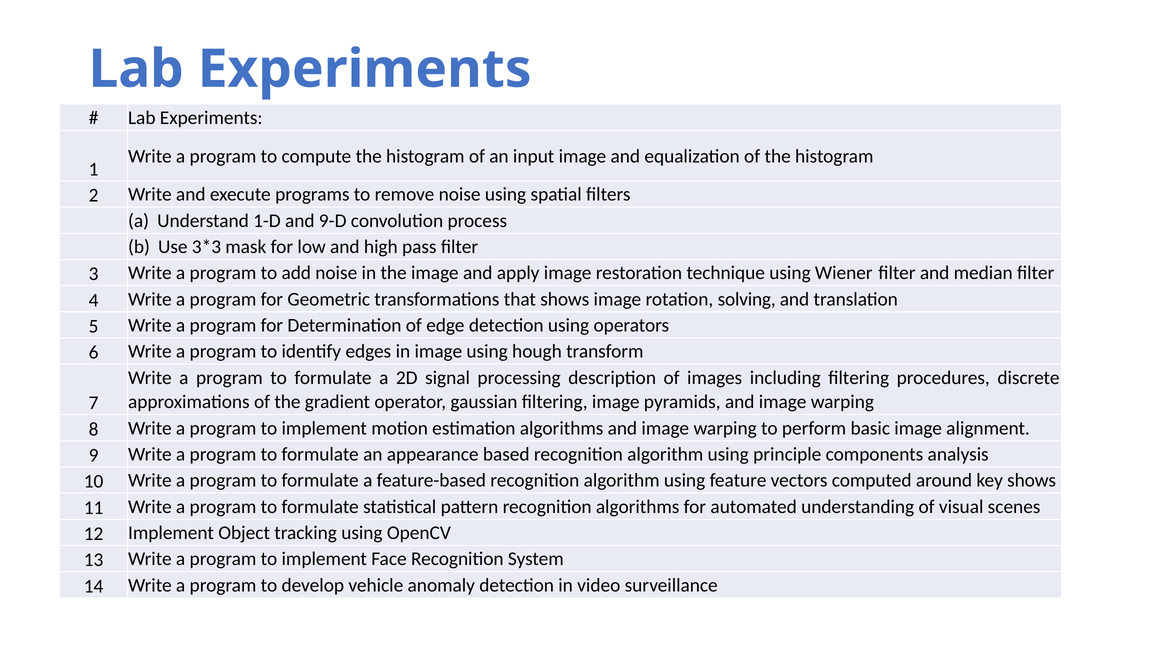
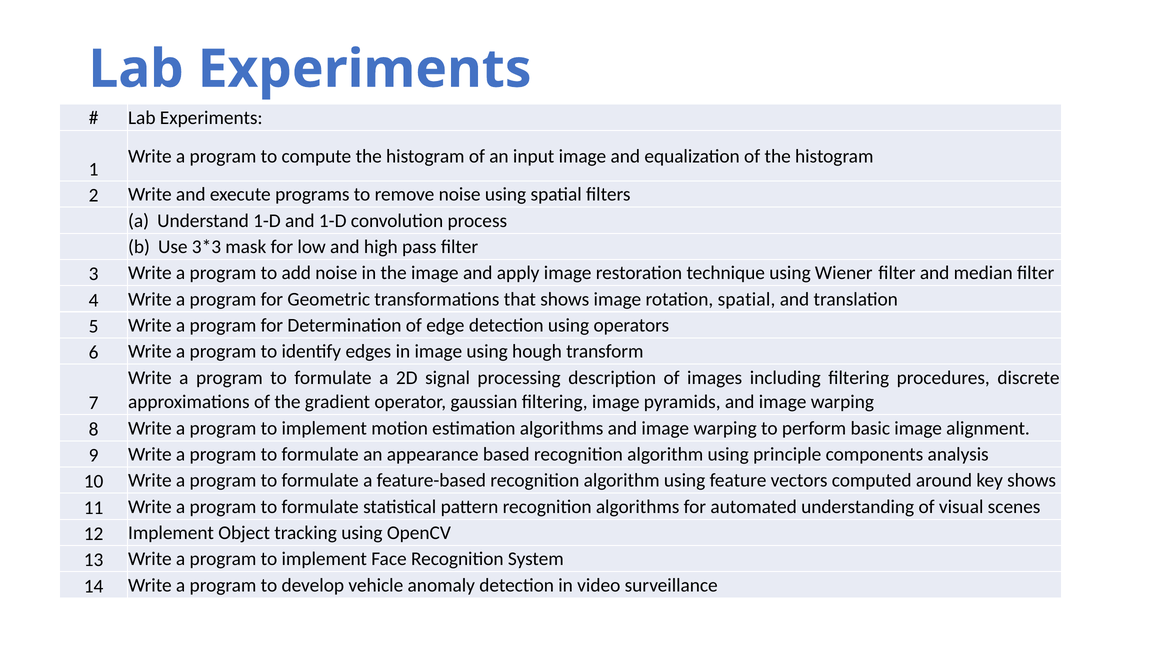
and 9-D: 9-D -> 1-D
rotation solving: solving -> spatial
